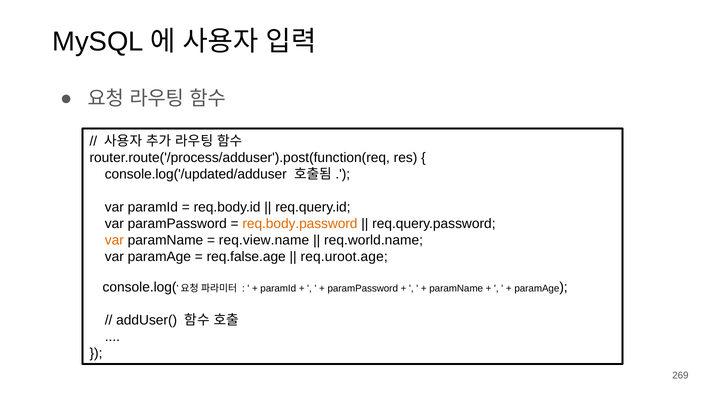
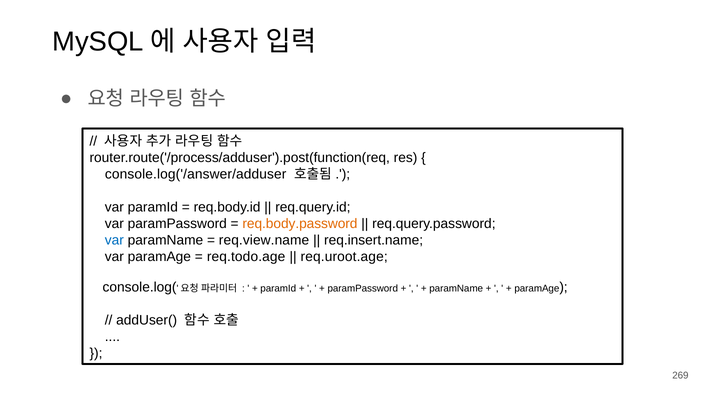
console.log('/updated/adduser: console.log('/updated/adduser -> console.log('/answer/adduser
var at (114, 240) colour: orange -> blue
req.world.name: req.world.name -> req.insert.name
req.false.age: req.false.age -> req.todo.age
